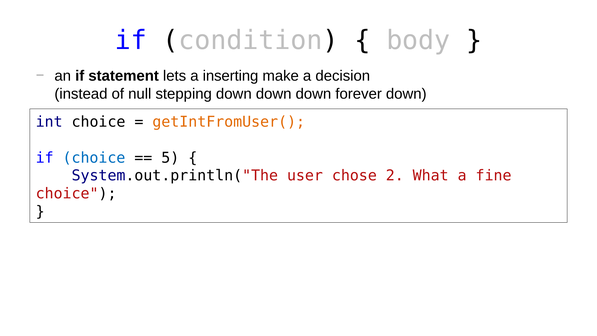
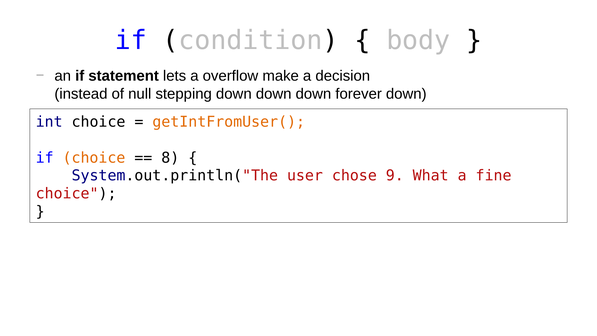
inserting: inserting -> overflow
choice at (94, 158) colour: blue -> orange
5: 5 -> 8
2: 2 -> 9
